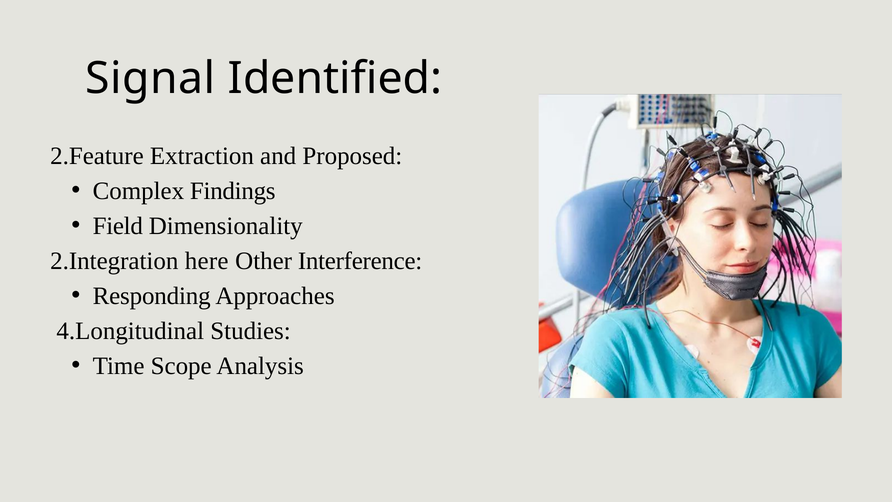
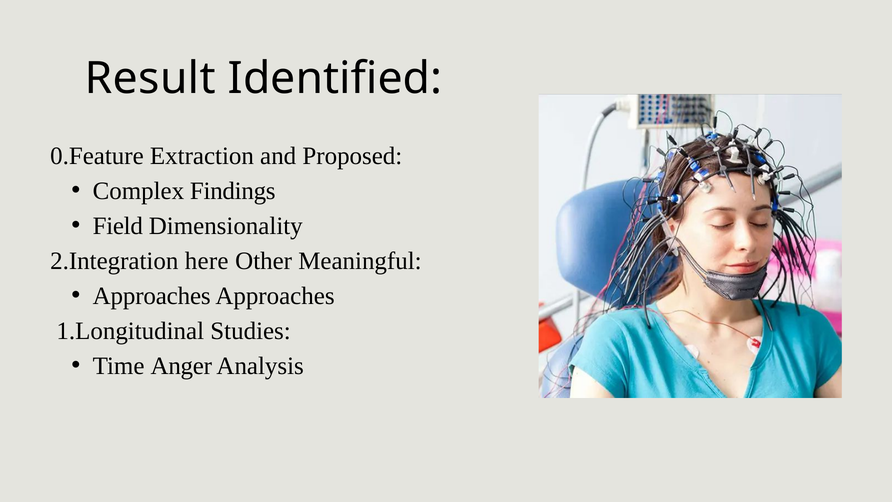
Signal: Signal -> Result
2.Feature: 2.Feature -> 0.Feature
Interference: Interference -> Meaningful
Responding at (152, 296): Responding -> Approaches
4.Longitudinal: 4.Longitudinal -> 1.Longitudinal
Scope: Scope -> Anger
